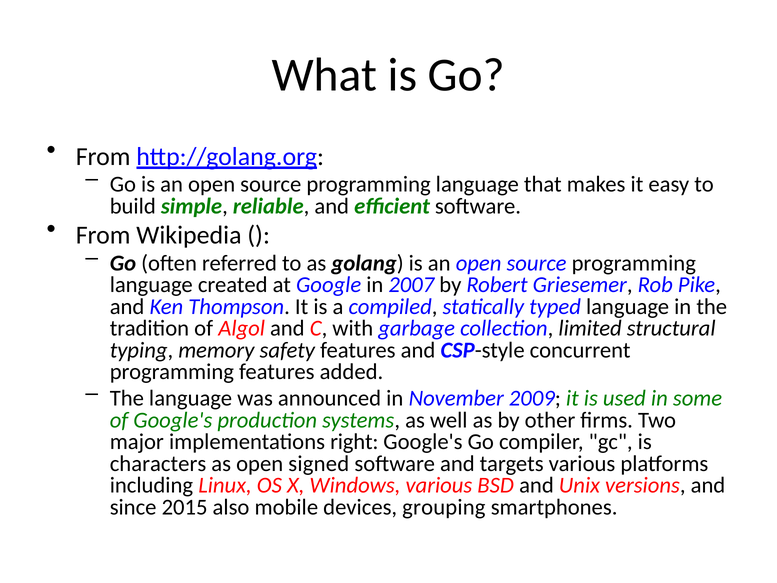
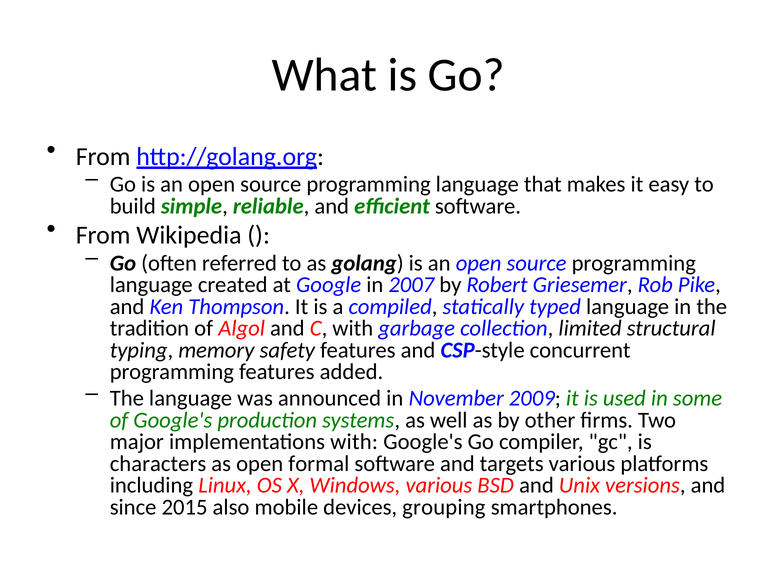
implementations right: right -> with
signed: signed -> formal
